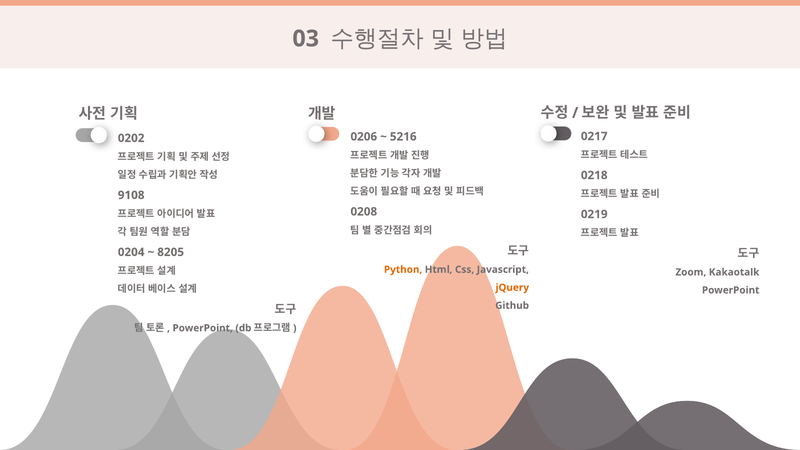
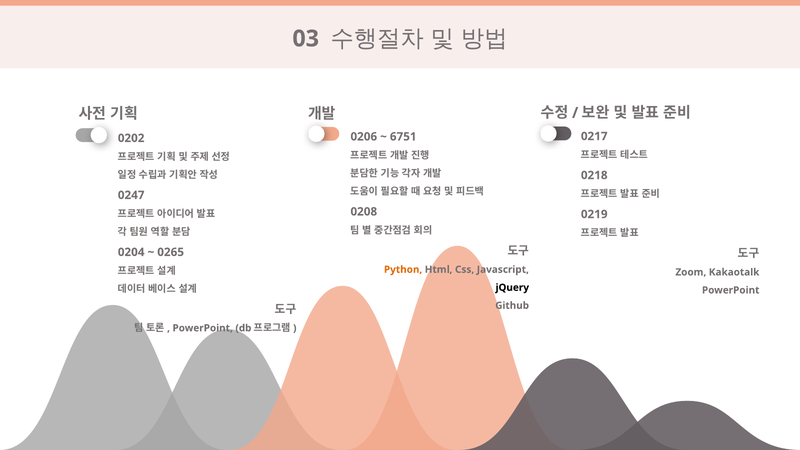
5216: 5216 -> 6751
9108: 9108 -> 0247
8205: 8205 -> 0265
jQuery colour: orange -> black
